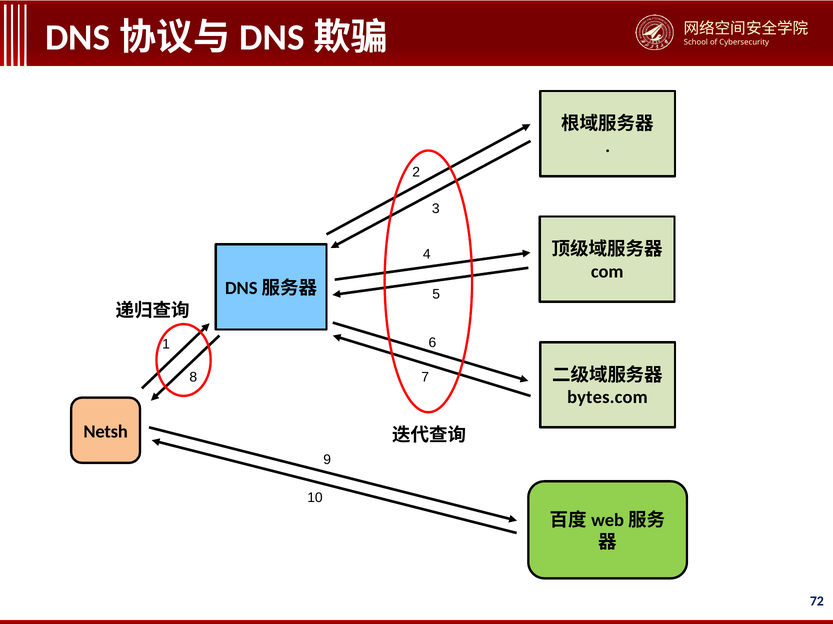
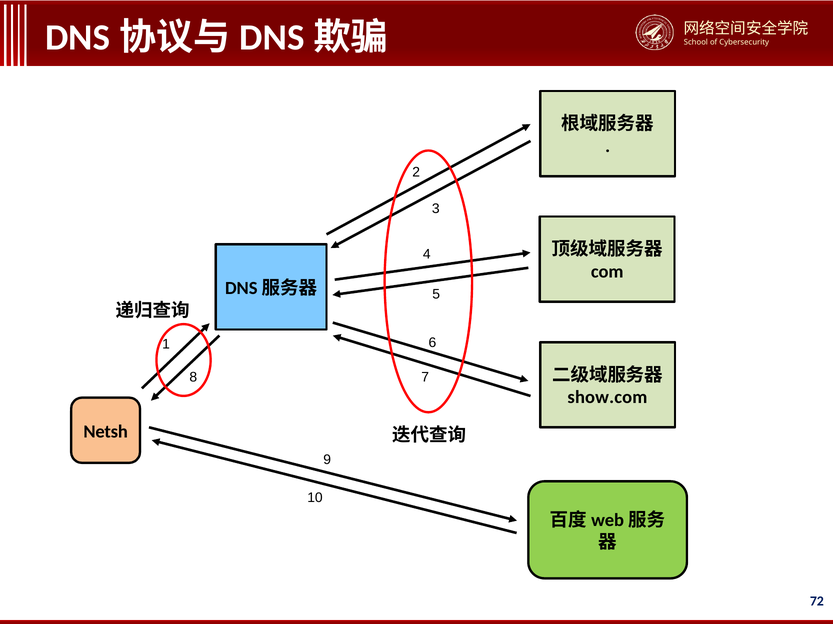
bytes.com: bytes.com -> show.com
